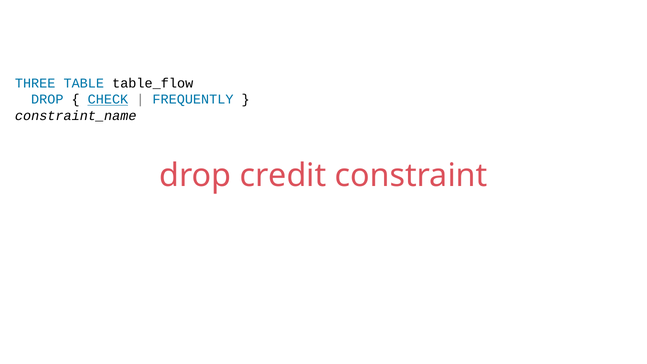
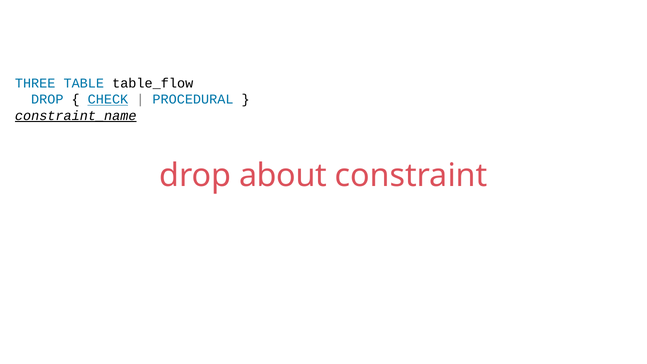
FREQUENTLY: FREQUENTLY -> PROCEDURAL
constraint_name underline: none -> present
credit: credit -> about
